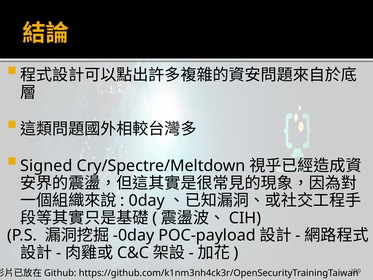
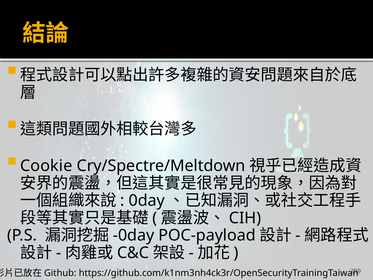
Signed: Signed -> Cookie
